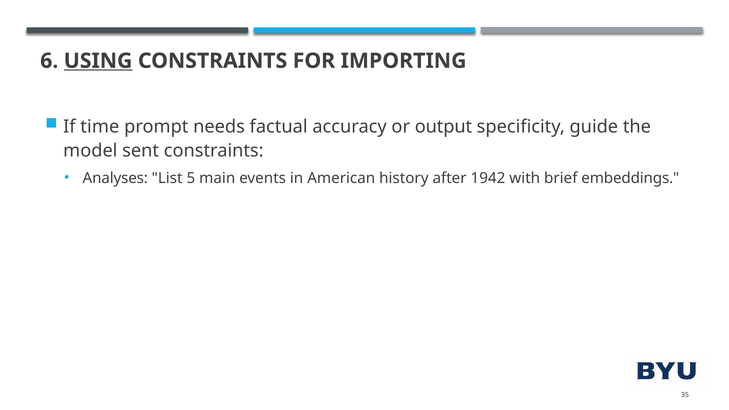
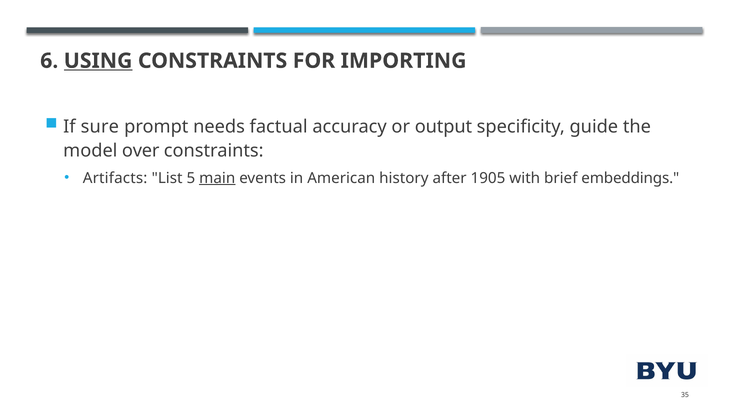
time: time -> sure
sent: sent -> over
Analyses: Analyses -> Artifacts
main underline: none -> present
1942: 1942 -> 1905
